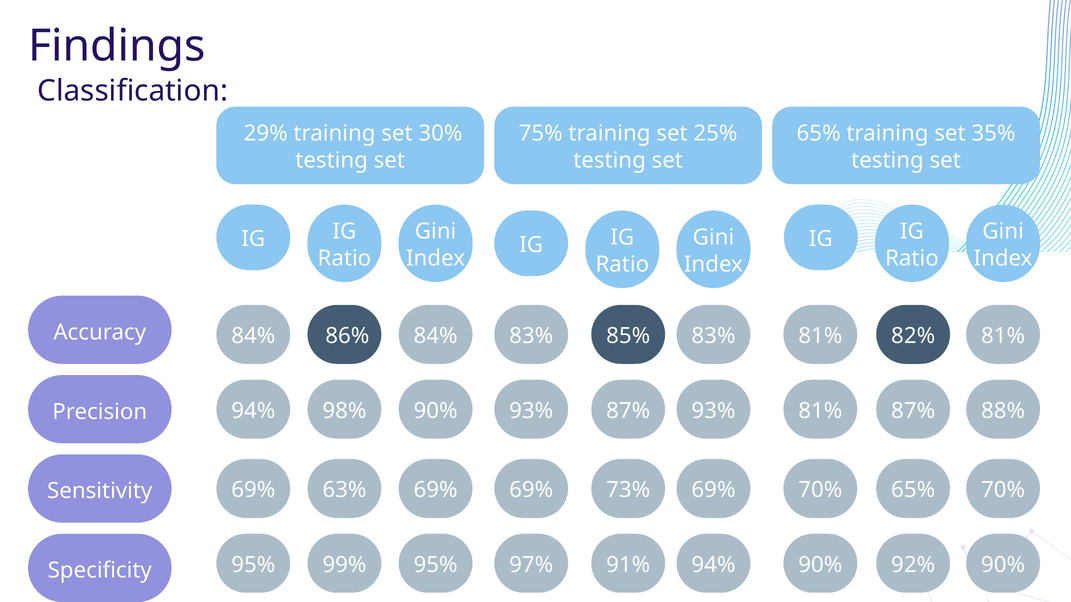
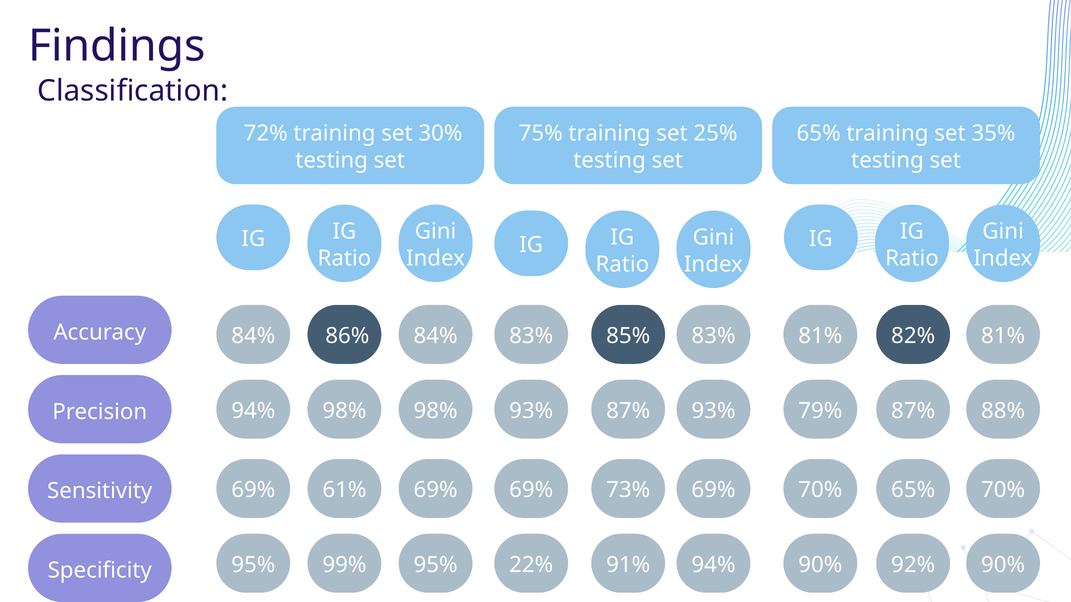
29%: 29% -> 72%
90% at (436, 411): 90% -> 98%
81% at (820, 411): 81% -> 79%
63%: 63% -> 61%
97%: 97% -> 22%
